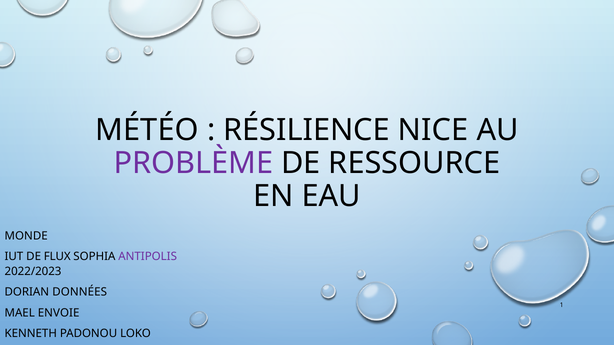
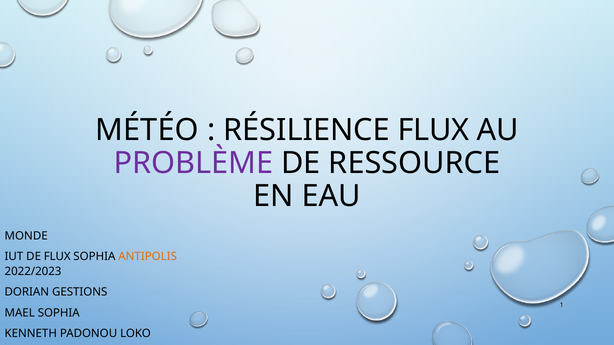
RÉSILIENCE NICE: NICE -> FLUX
ANTIPOLIS colour: purple -> orange
DONNÉES: DONNÉES -> GESTIONS
MAEL ENVOIE: ENVOIE -> SOPHIA
